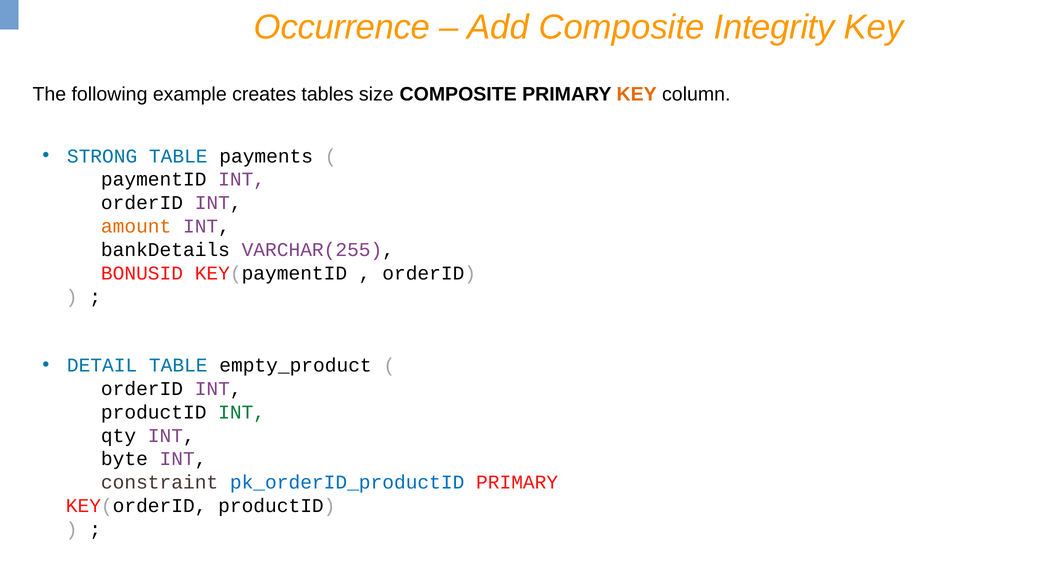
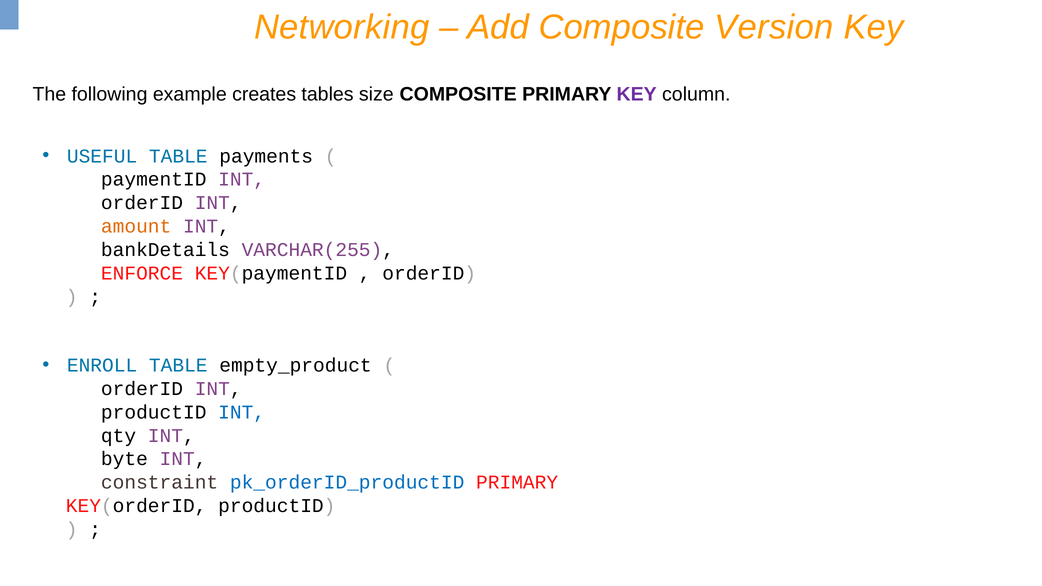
Occurrence: Occurrence -> Networking
Integrity: Integrity -> Version
KEY at (637, 95) colour: orange -> purple
STRONG: STRONG -> USEFUL
BONUSID: BONUSID -> ENFORCE
DETAIL: DETAIL -> ENROLL
INT at (242, 412) colour: green -> blue
